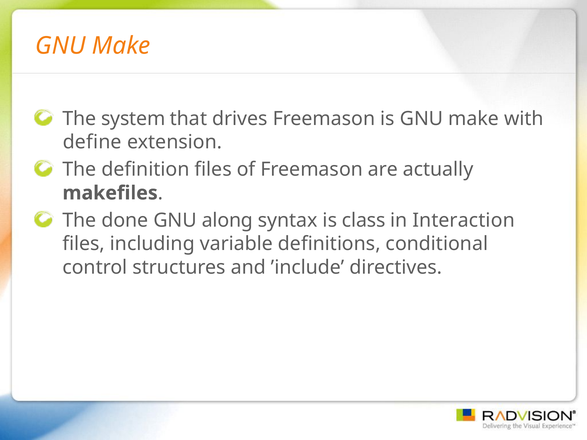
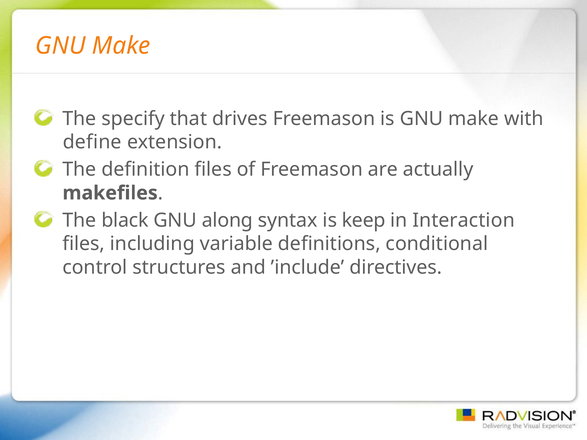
system: system -> specify
done: done -> black
class: class -> keep
